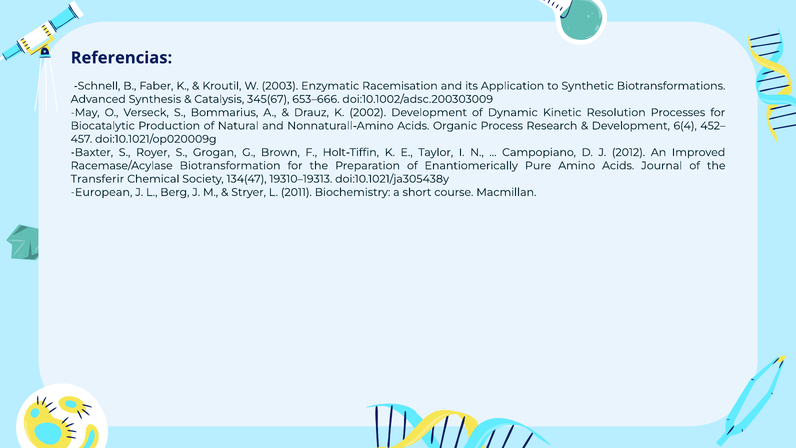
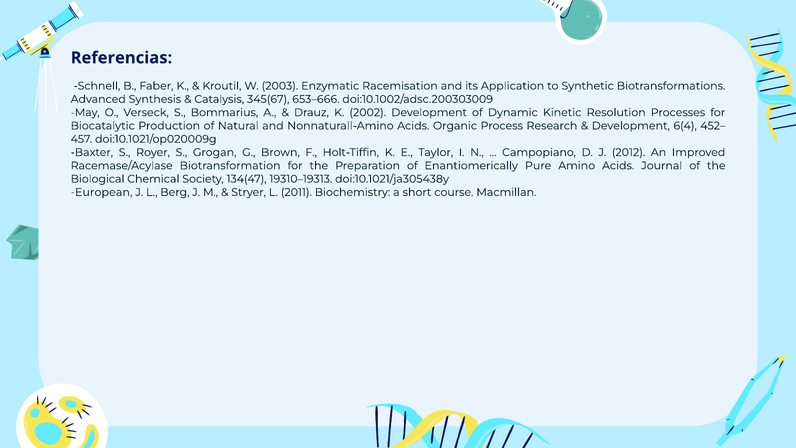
Transferir: Transferir -> Biological
